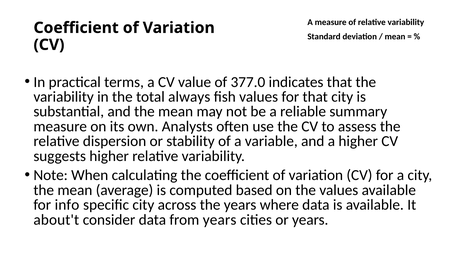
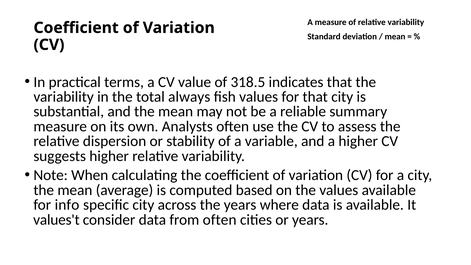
377.0: 377.0 -> 318.5
about't: about't -> values't
from years: years -> often
